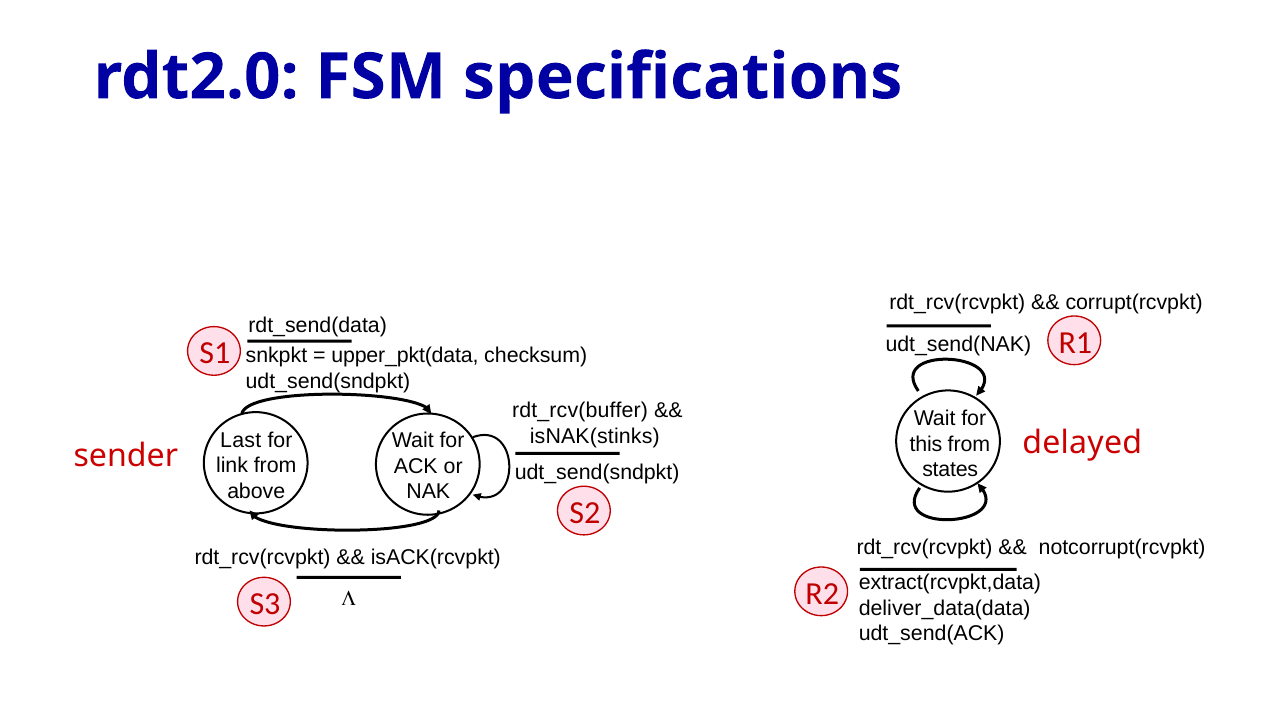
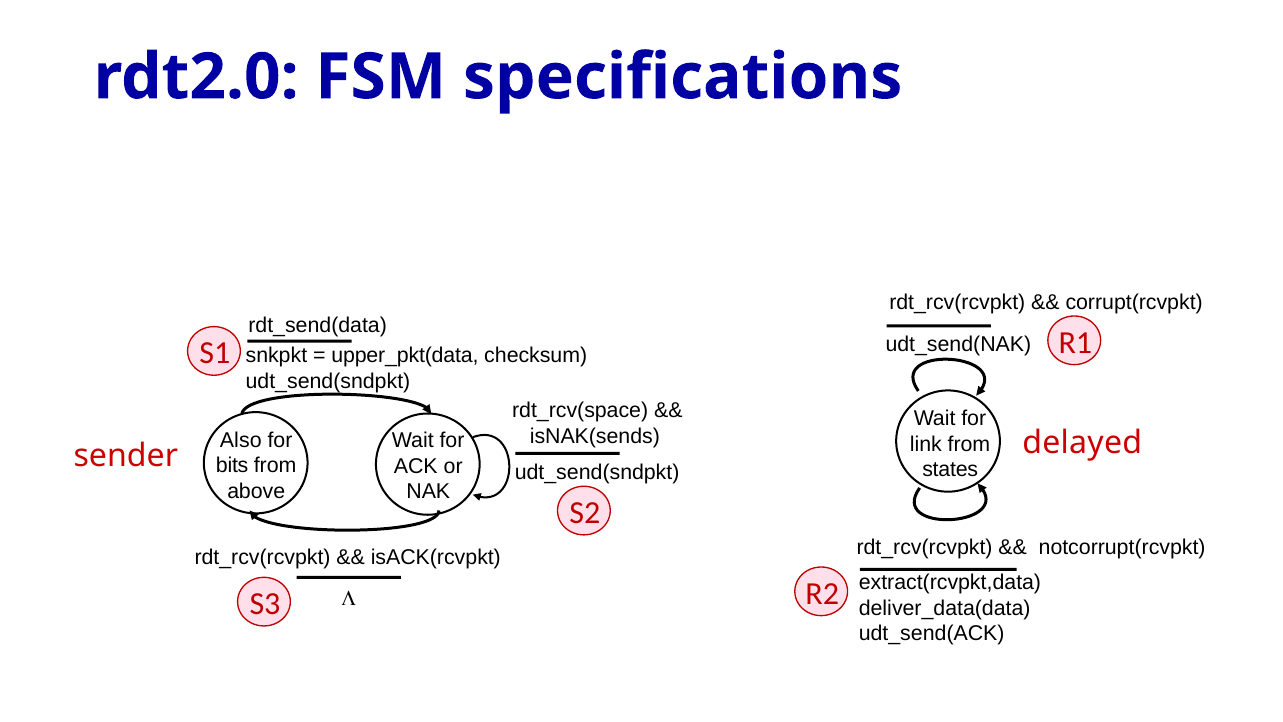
rdt_rcv(buffer: rdt_rcv(buffer -> rdt_rcv(space
isNAK(stinks: isNAK(stinks -> isNAK(sends
Last: Last -> Also
this: this -> link
link: link -> bits
